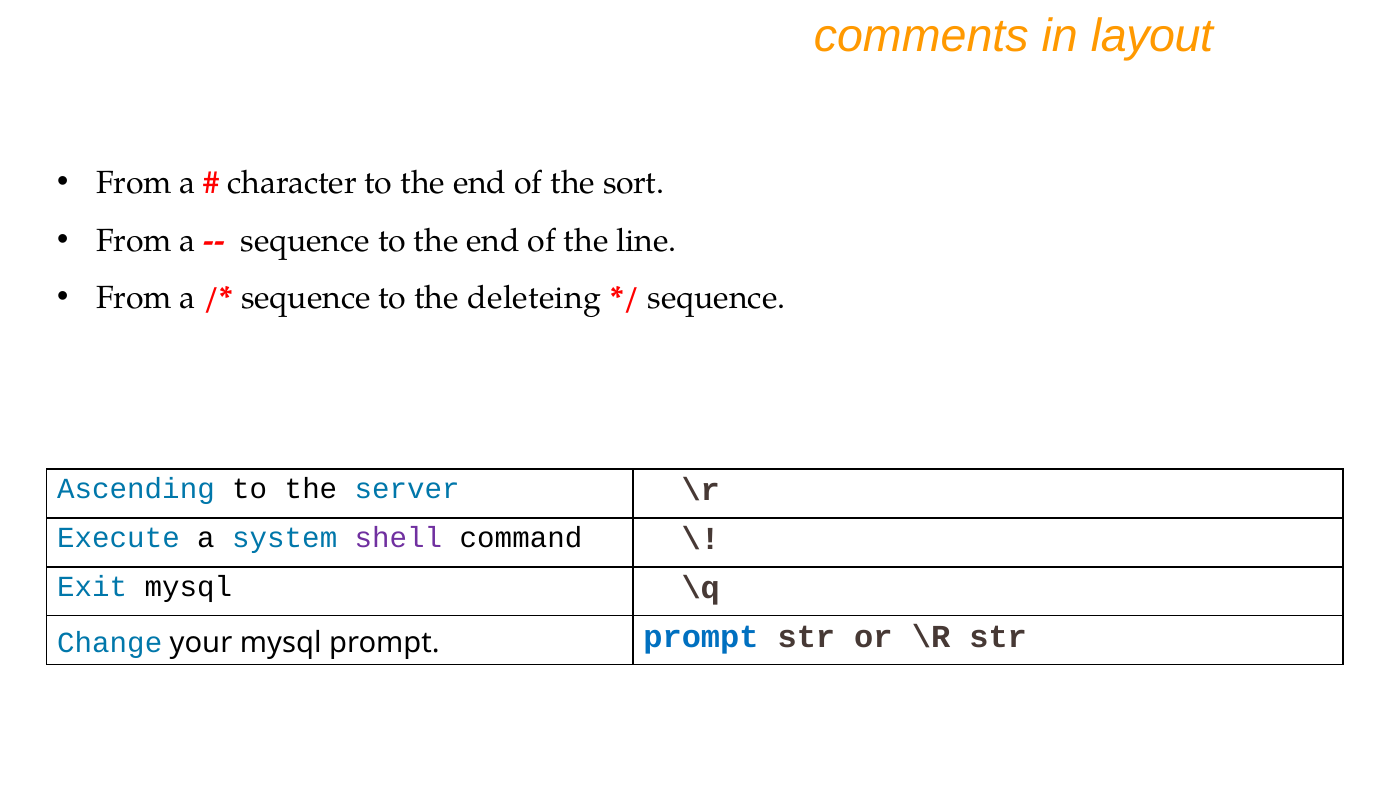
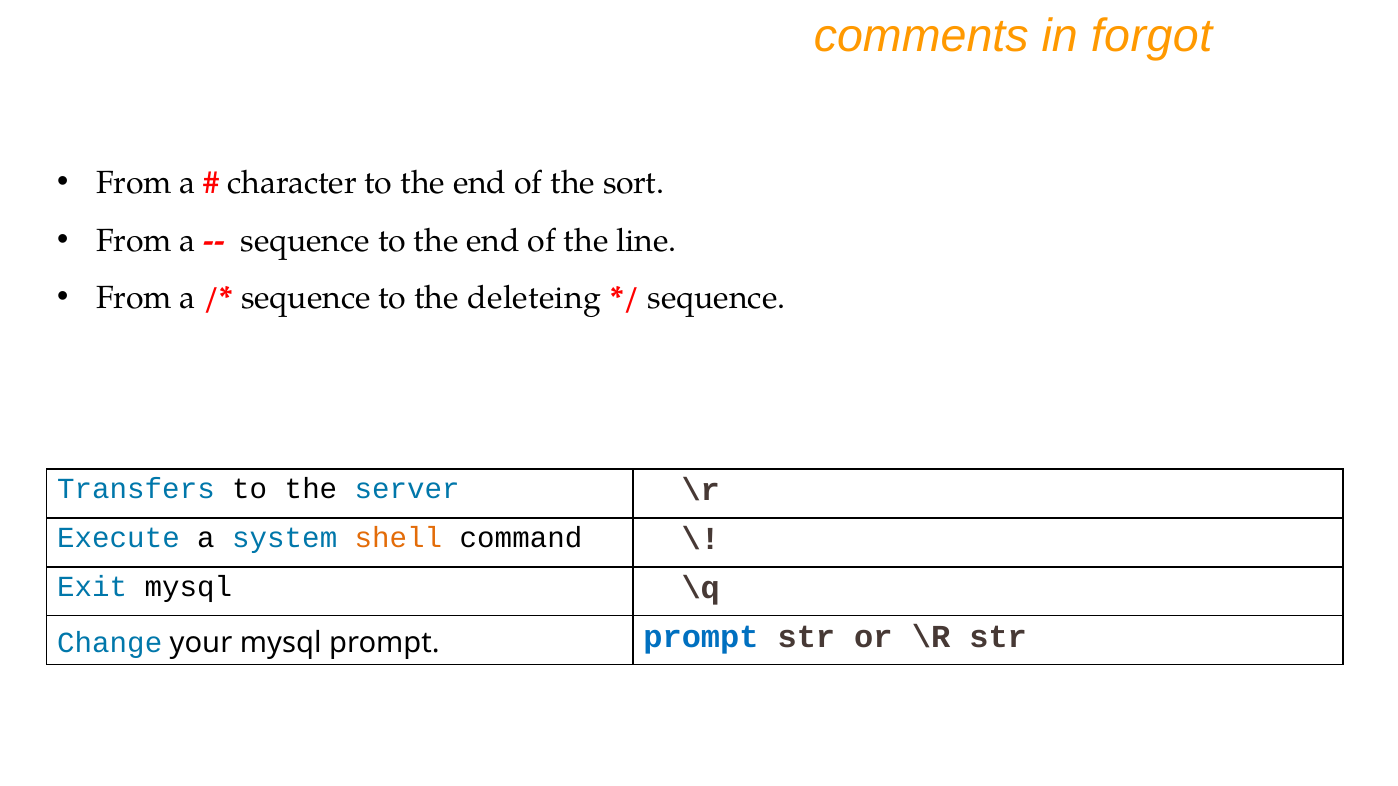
layout: layout -> forgot
Ascending: Ascending -> Transfers
shell colour: purple -> orange
